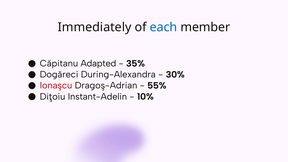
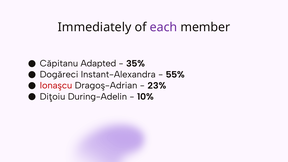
each colour: blue -> purple
During-Alexandra: During-Alexandra -> Instant-Alexandra
30%: 30% -> 55%
55%: 55% -> 23%
Instant-Adelin: Instant-Adelin -> During-Adelin
